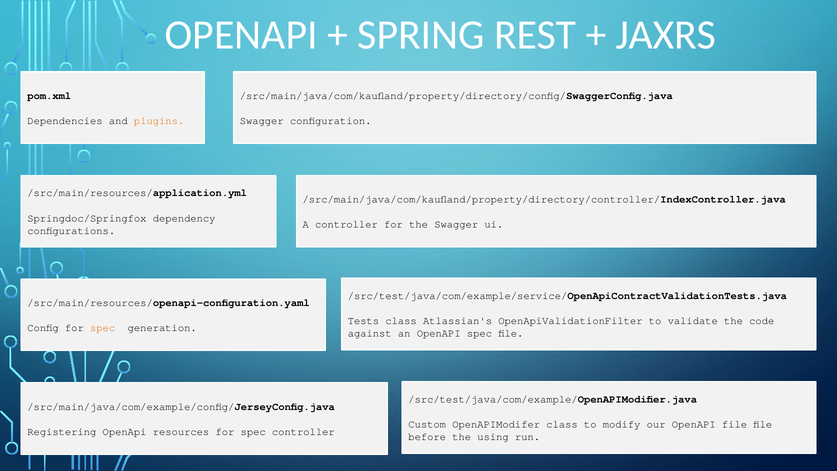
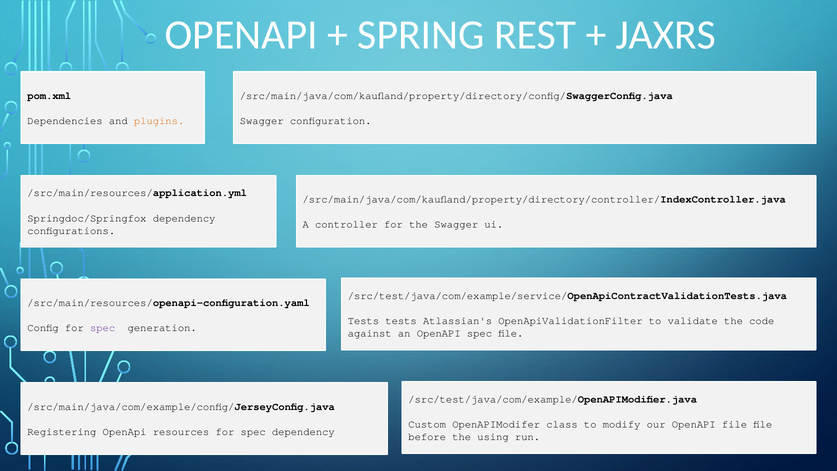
Tests class: class -> tests
spec at (103, 328) colour: orange -> purple
spec controller: controller -> dependency
